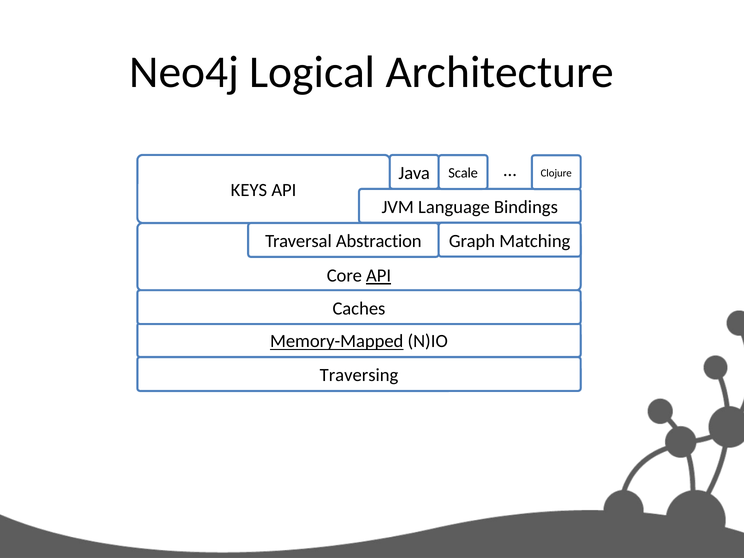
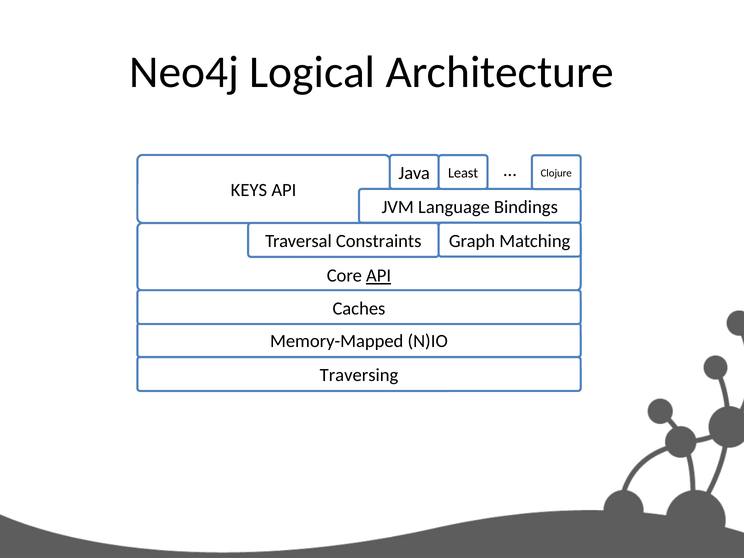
Scale: Scale -> Least
Abstraction: Abstraction -> Constraints
Memory-Mapped underline: present -> none
